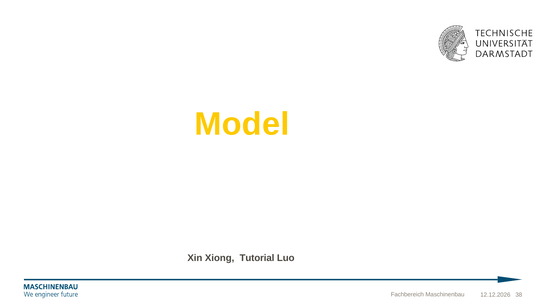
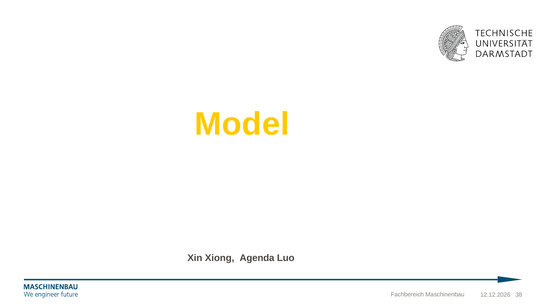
Tutorial: Tutorial -> Agenda
